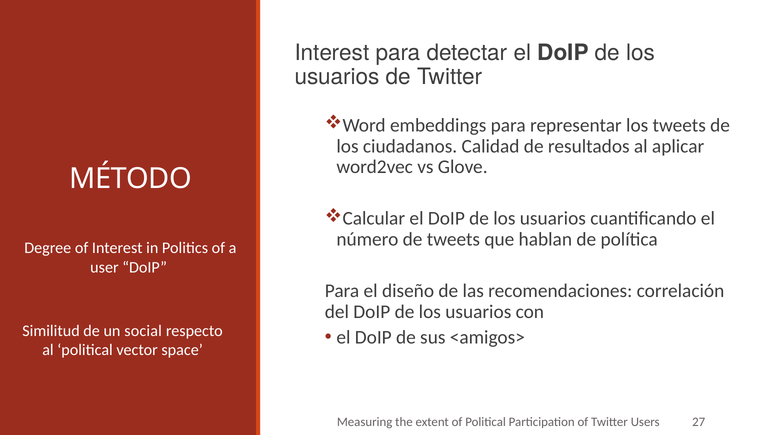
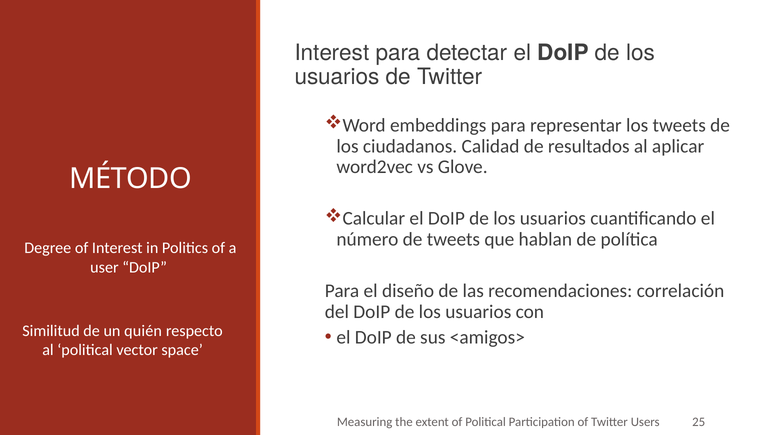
social: social -> quién
27: 27 -> 25
